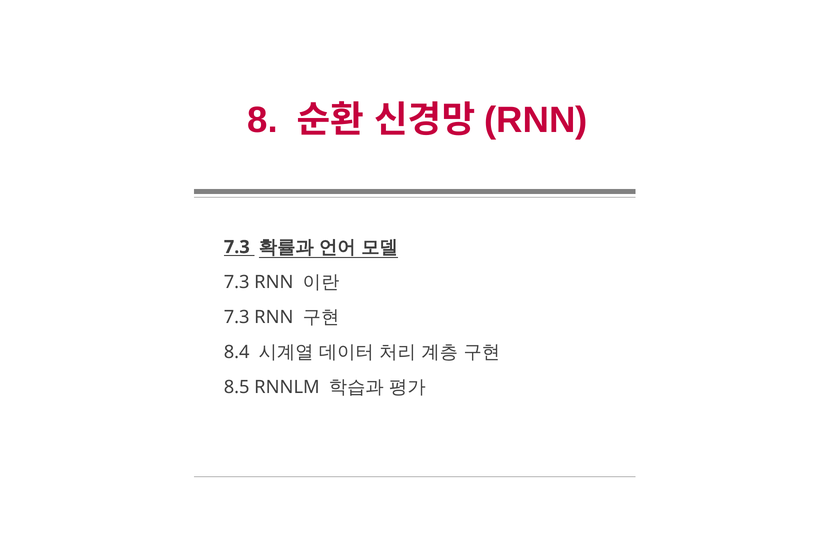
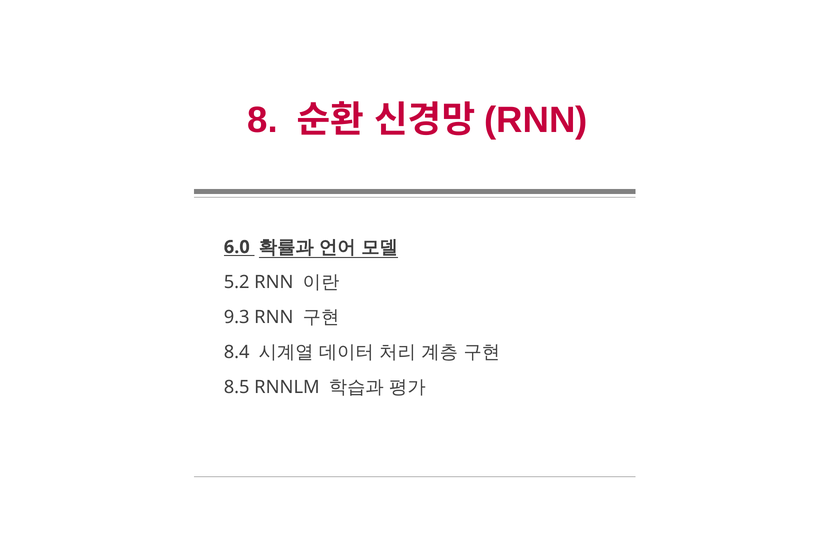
7.3 at (237, 247): 7.3 -> 6.0
7.3 at (237, 282): 7.3 -> 5.2
7.3 at (237, 317): 7.3 -> 9.3
